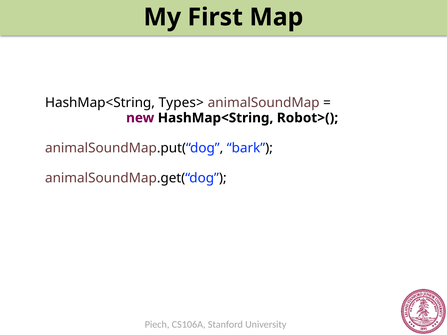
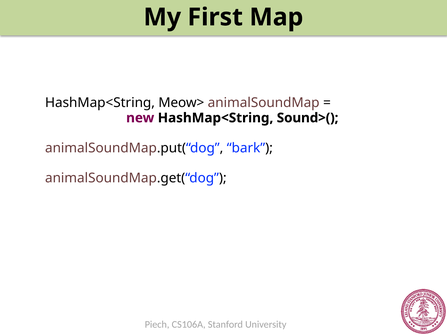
Types>: Types> -> Meow>
Robot>(: Robot>( -> Sound>(
